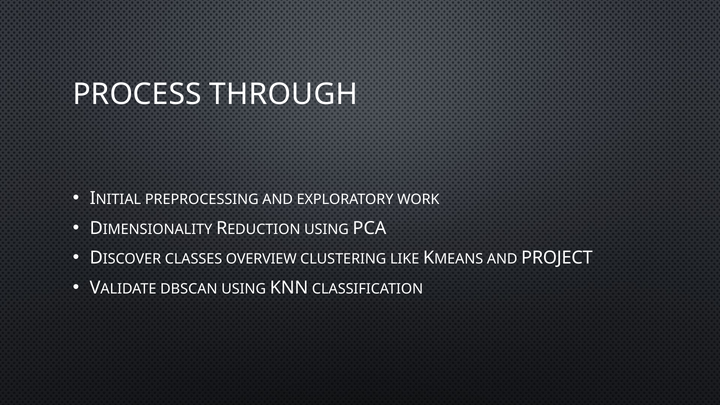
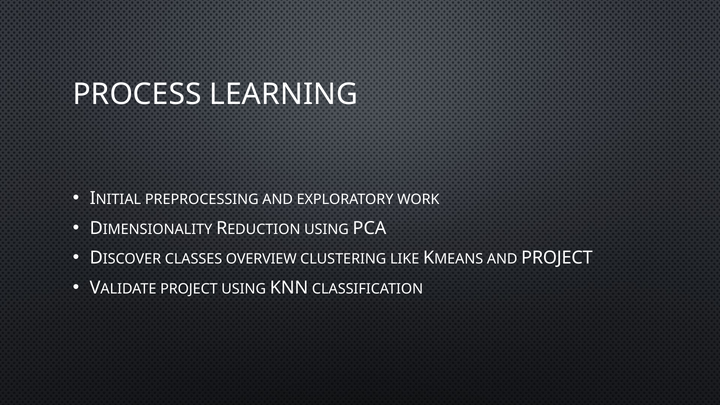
THROUGH: THROUGH -> LEARNING
DBSCAN at (189, 289): DBSCAN -> PROJECT
